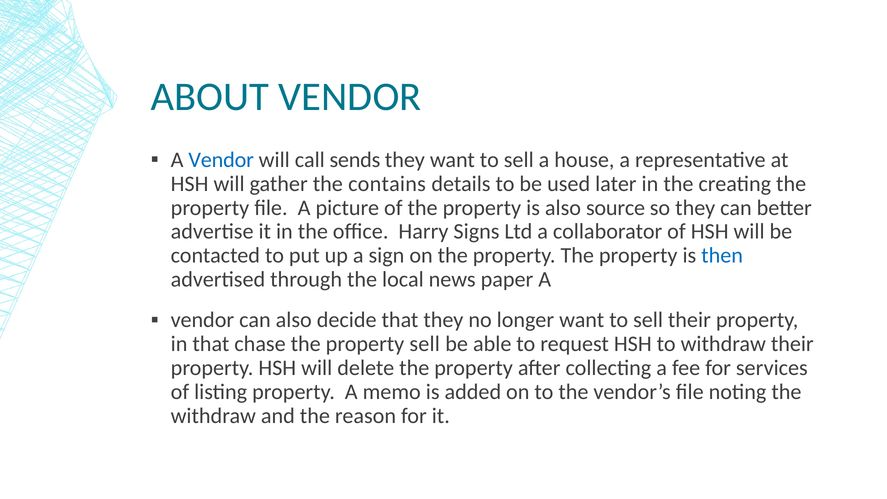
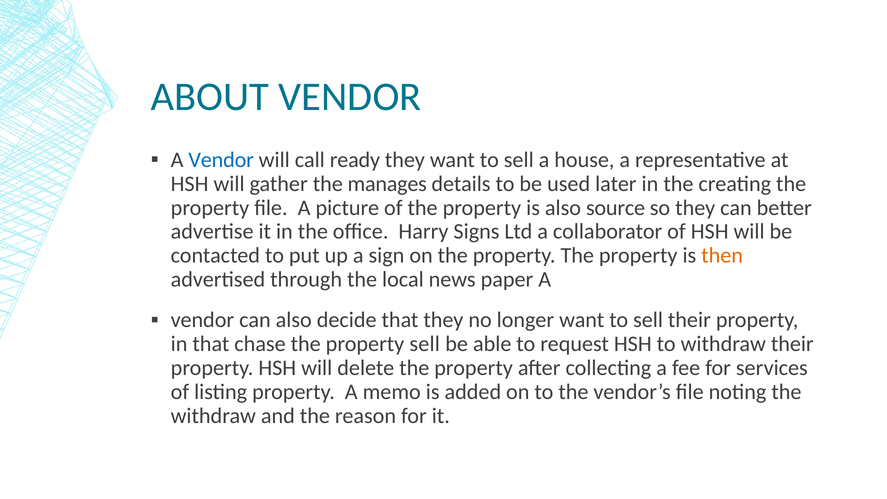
sends: sends -> ready
contains: contains -> manages
then colour: blue -> orange
